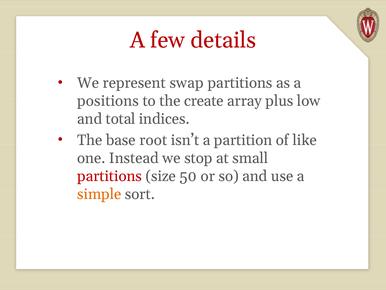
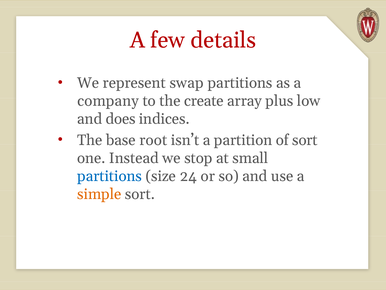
positions: positions -> company
total: total -> does
of like: like -> sort
partitions at (110, 176) colour: red -> blue
50: 50 -> 24
